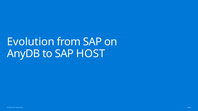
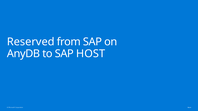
Evolution: Evolution -> Reserved
